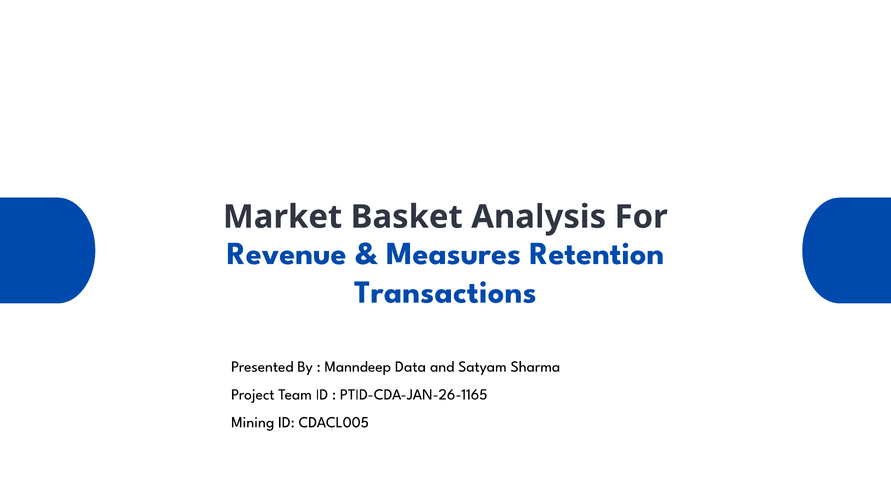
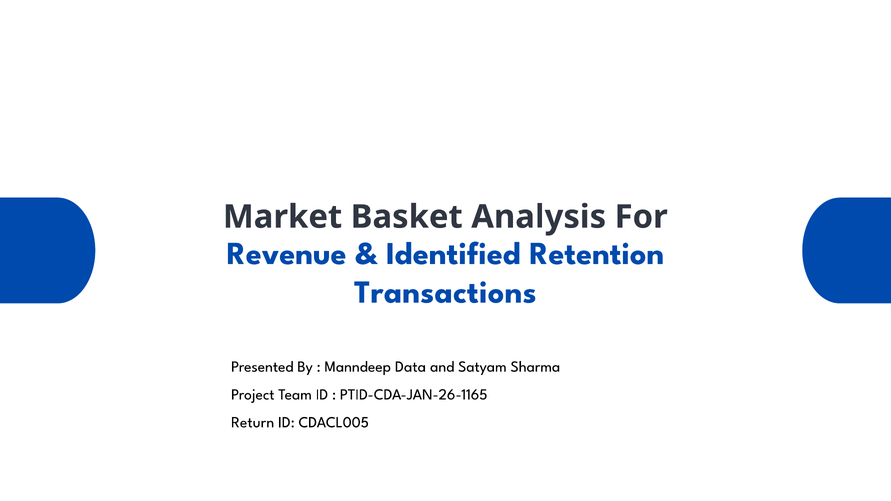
Measures: Measures -> Identified
Mining: Mining -> Return
